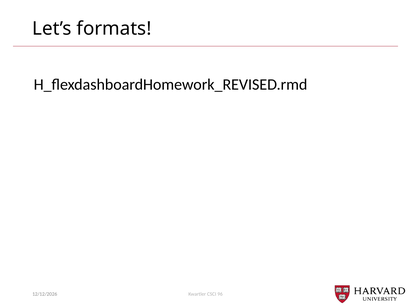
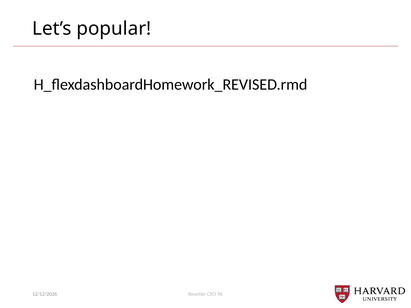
formats: formats -> popular
